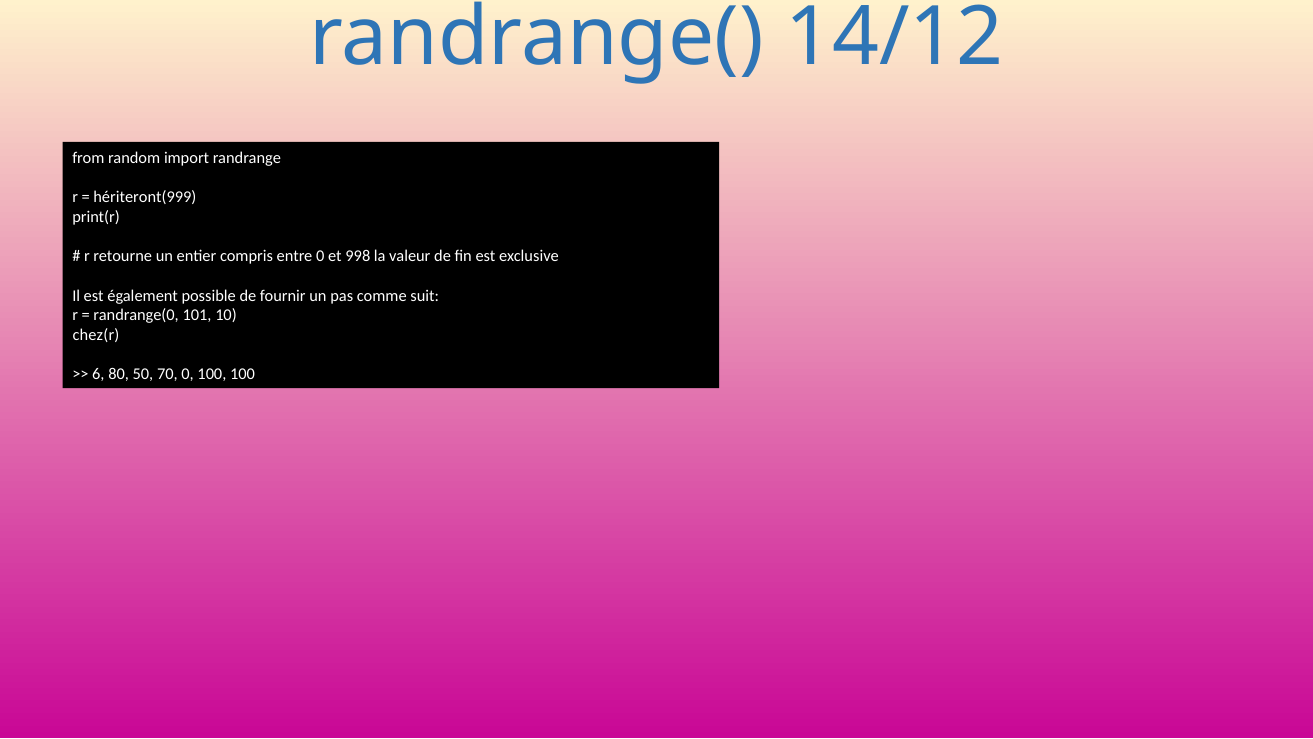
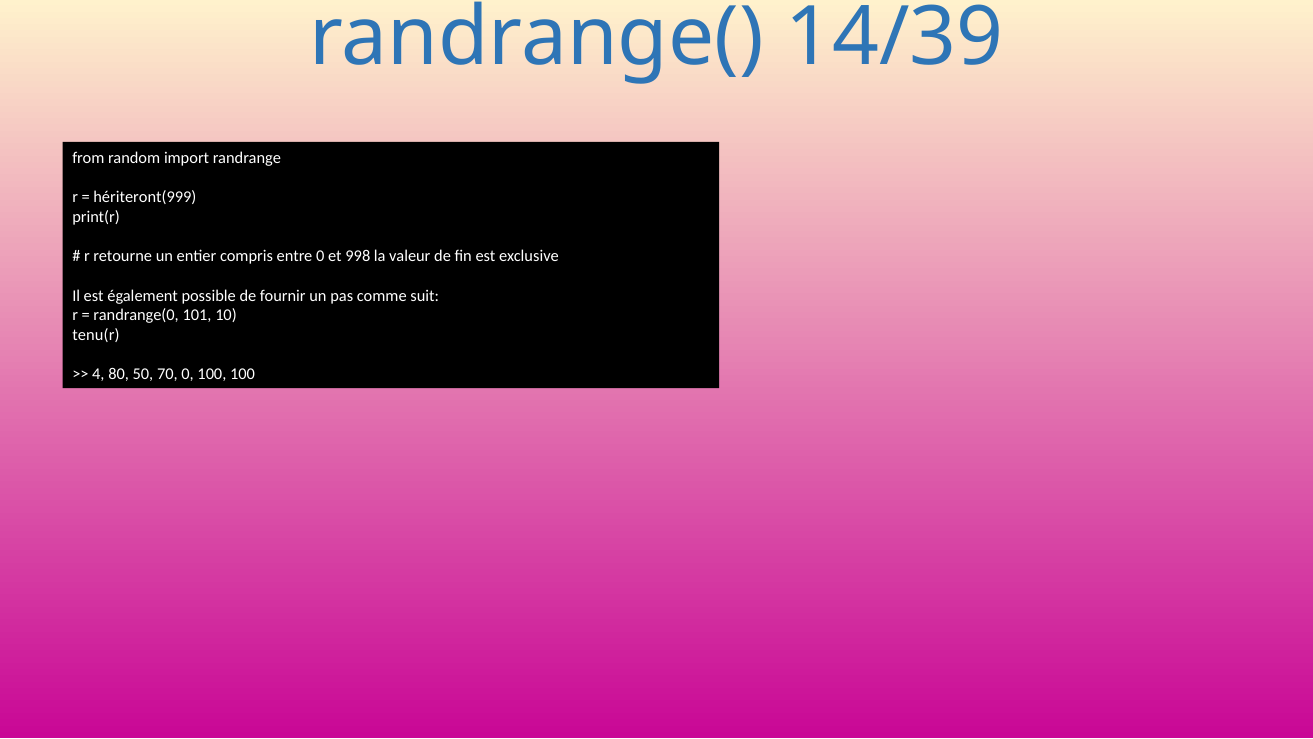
14/12: 14/12 -> 14/39
chez(r: chez(r -> tenu(r
6: 6 -> 4
